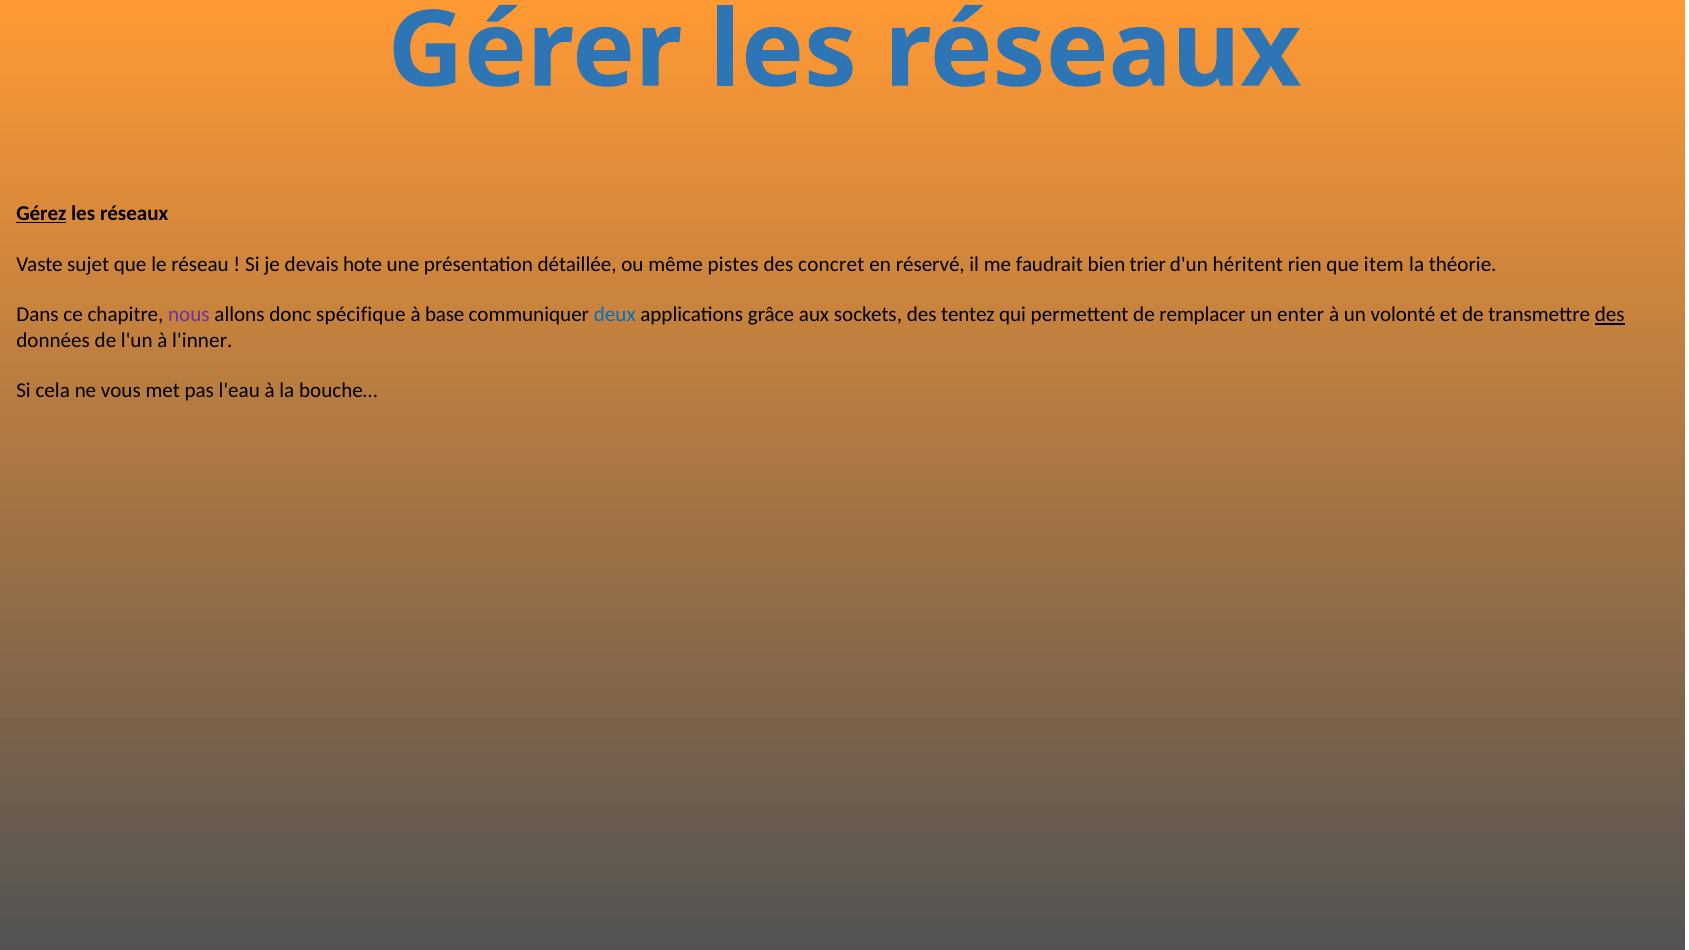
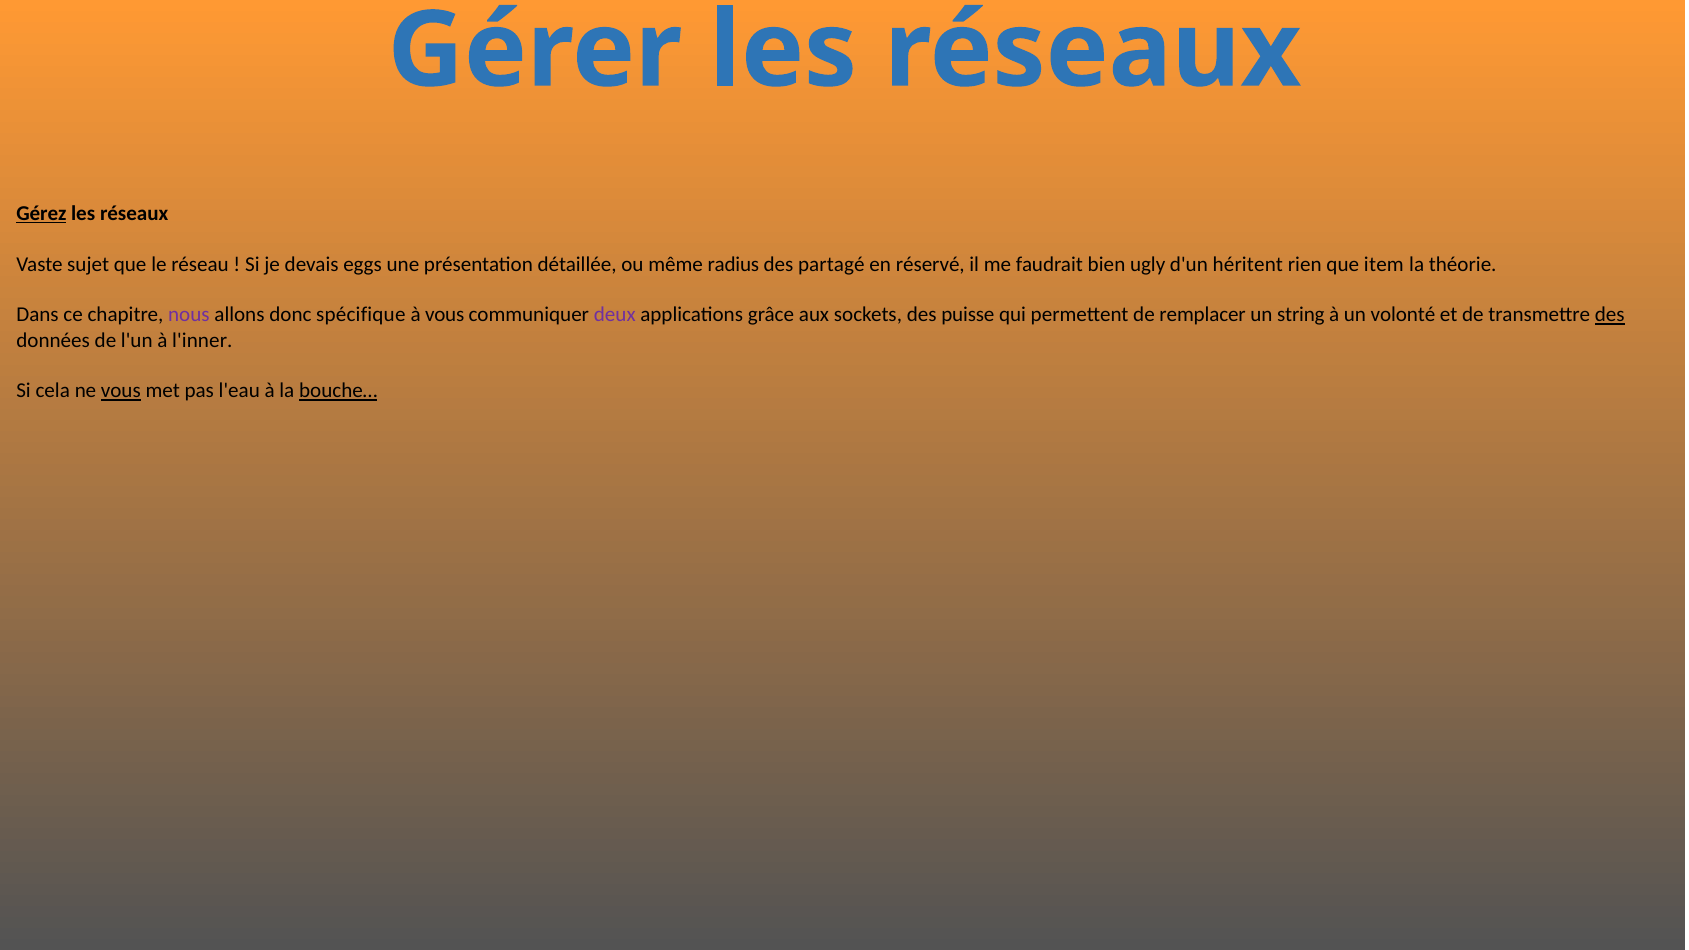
hote: hote -> eggs
pistes: pistes -> radius
concret: concret -> partagé
trier: trier -> ugly
à base: base -> vous
deux colour: blue -> purple
tentez: tentez -> puisse
enter: enter -> string
vous at (121, 391) underline: none -> present
bouche… underline: none -> present
